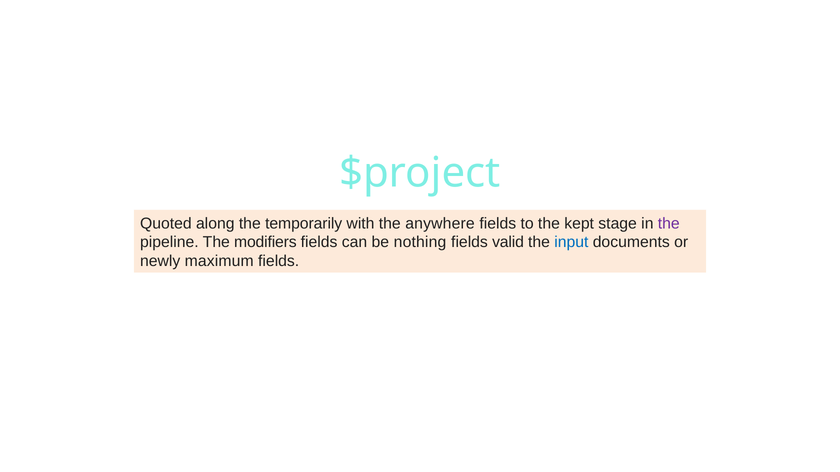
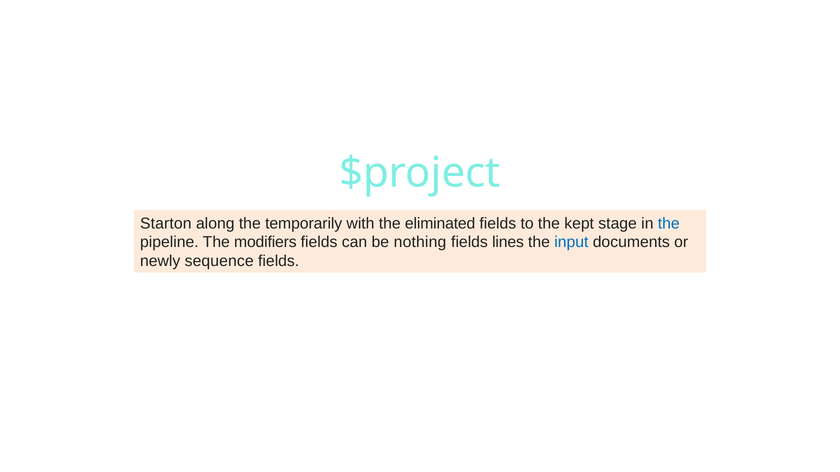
Quoted: Quoted -> Starton
anywhere: anywhere -> eliminated
the at (669, 224) colour: purple -> blue
valid: valid -> lines
maximum: maximum -> sequence
